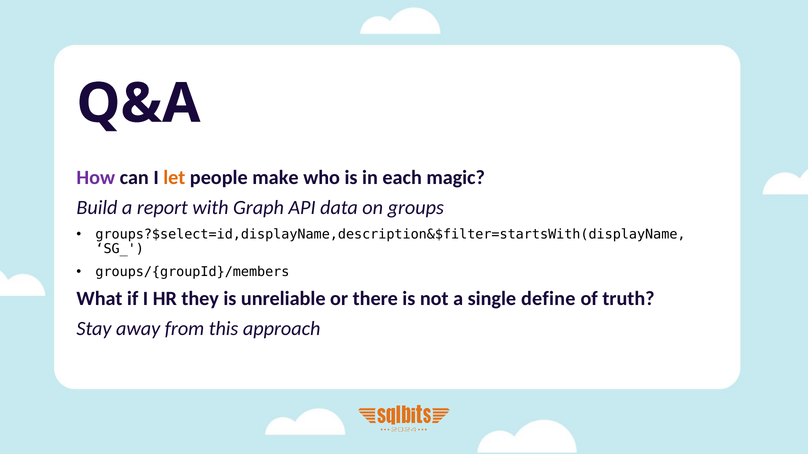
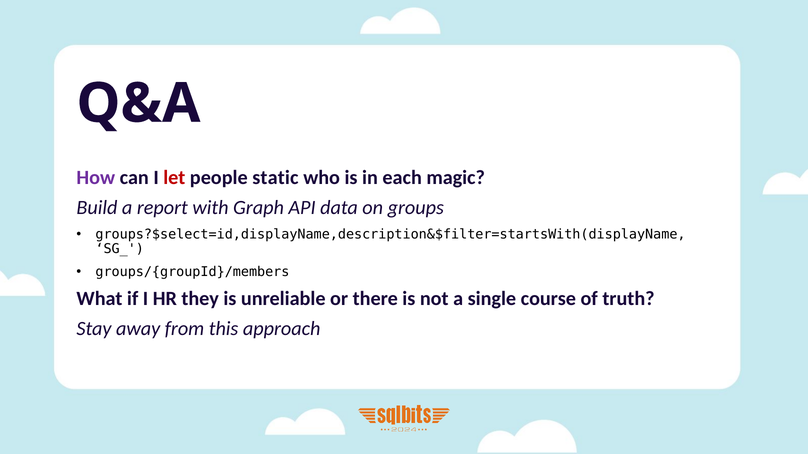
let colour: orange -> red
make: make -> static
define: define -> course
